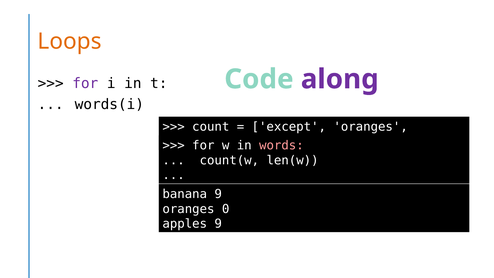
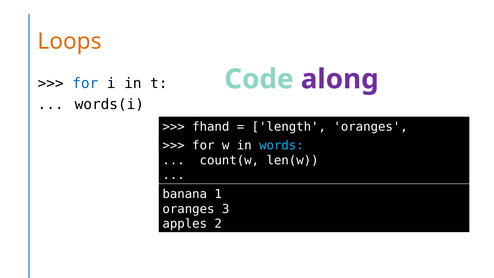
for at (85, 84) colour: purple -> blue
count: count -> fhand
except: except -> length
words colour: pink -> light blue
banana 9: 9 -> 1
0: 0 -> 3
apples 9: 9 -> 2
